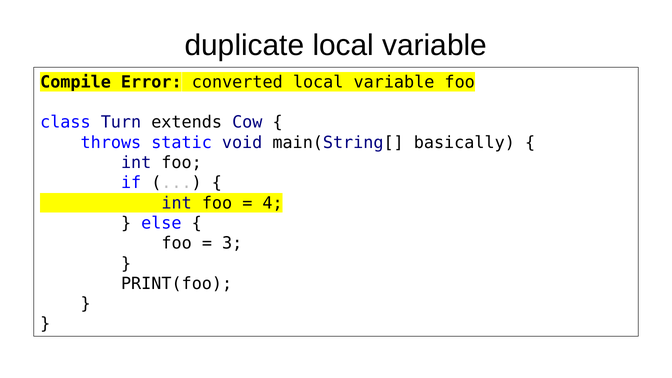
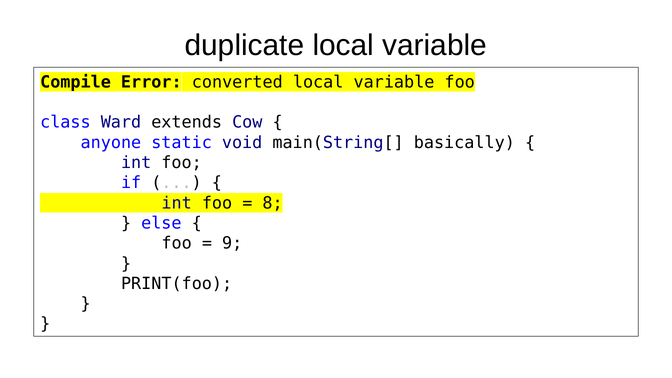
Turn: Turn -> Ward
throws: throws -> anyone
4: 4 -> 8
3: 3 -> 9
